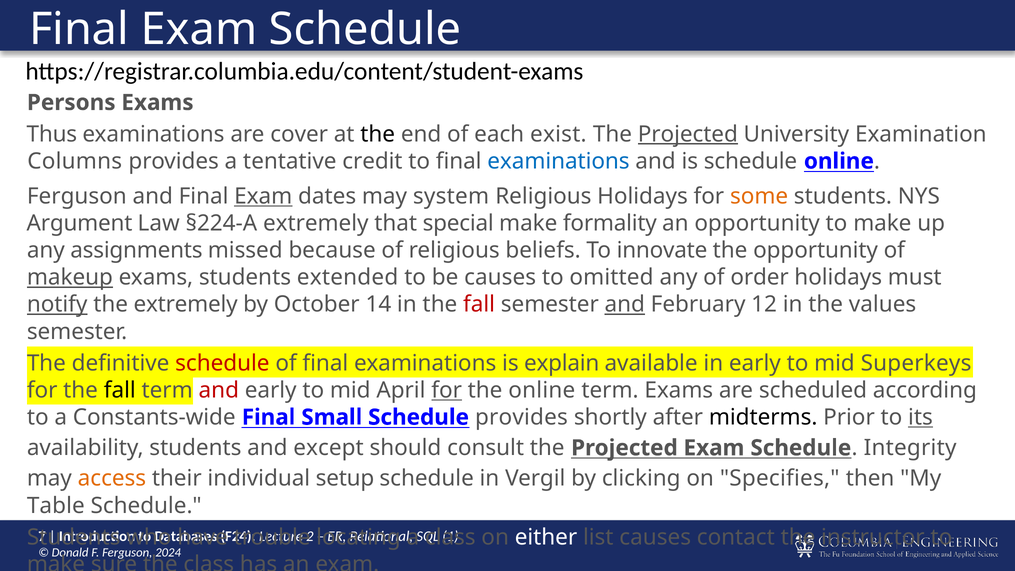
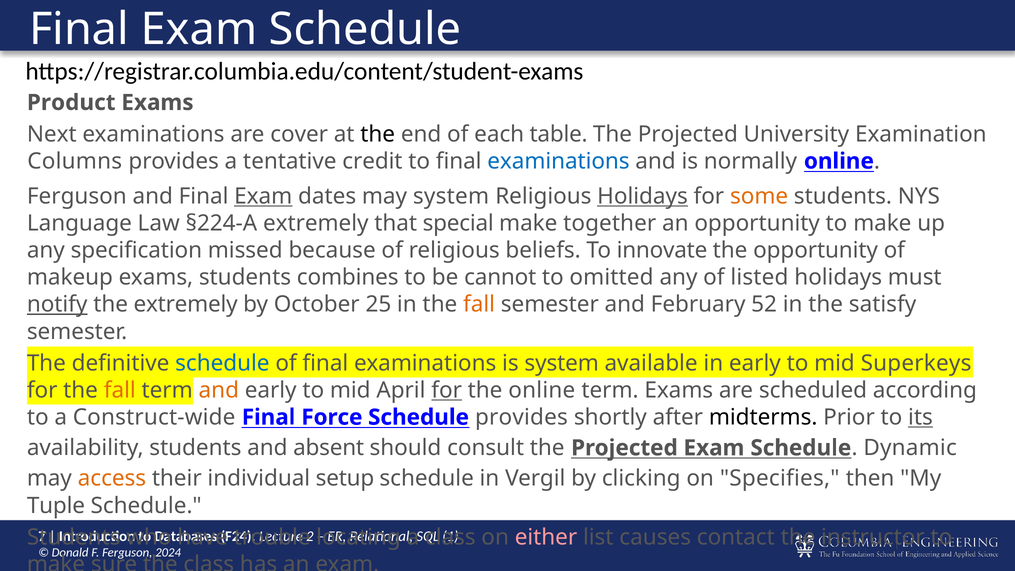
Persons: Persons -> Product
Thus: Thus -> Next
exist: exist -> table
Projected at (688, 134) underline: present -> none
is schedule: schedule -> normally
Holidays at (643, 196) underline: none -> present
Argument: Argument -> Language
formality: formality -> together
assignments: assignments -> specification
makeup underline: present -> none
extended: extended -> combines
be causes: causes -> cannot
order: order -> listed
14: 14 -> 25
fall at (479, 305) colour: red -> orange
and at (625, 305) underline: present -> none
12: 12 -> 52
values: values -> satisfy
schedule at (222, 363) colour: red -> blue
is explain: explain -> system
fall at (120, 390) colour: black -> orange
and at (219, 390) colour: red -> orange
Constants-wide: Constants-wide -> Construct-wide
Small: Small -> Force
except: except -> absent
Integrity: Integrity -> Dynamic
Table: Table -> Tuple
either colour: white -> pink
